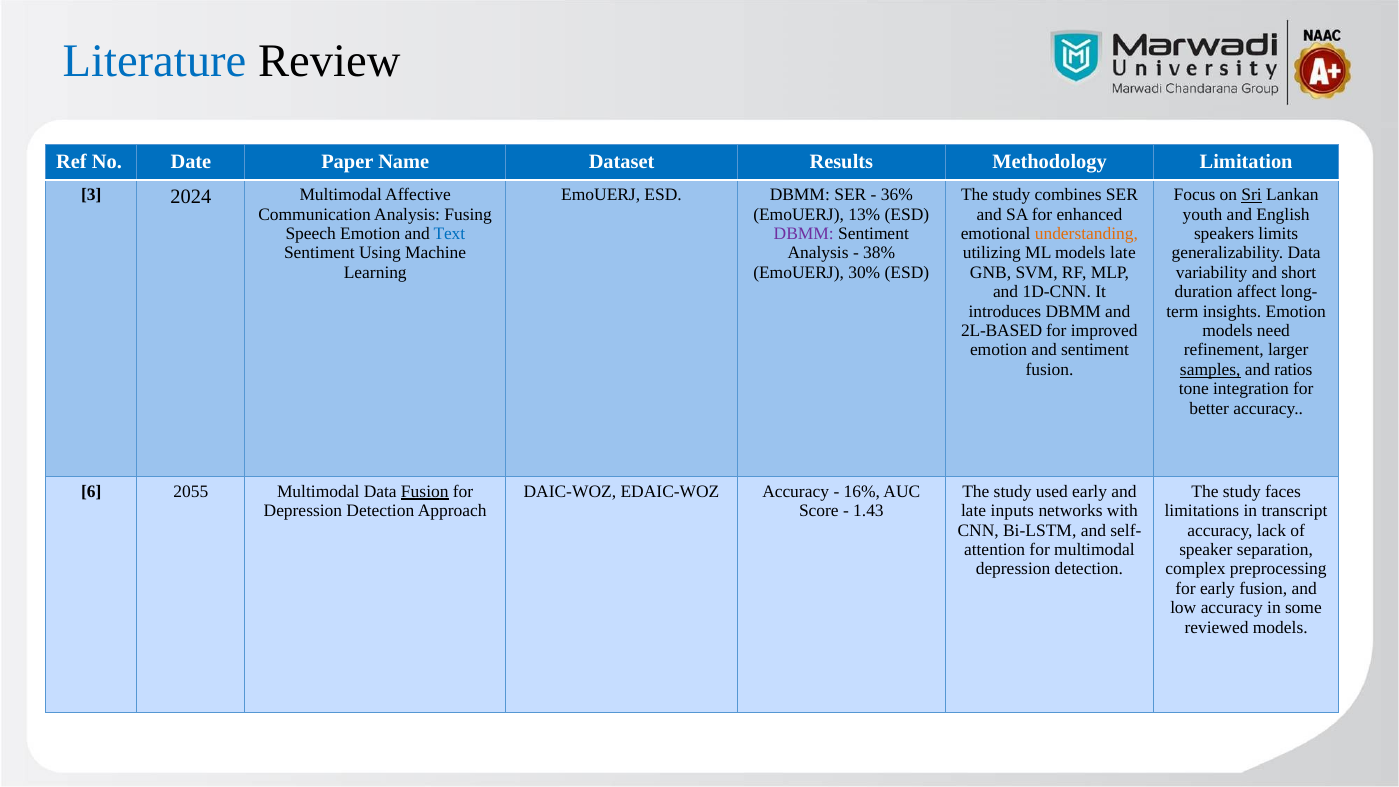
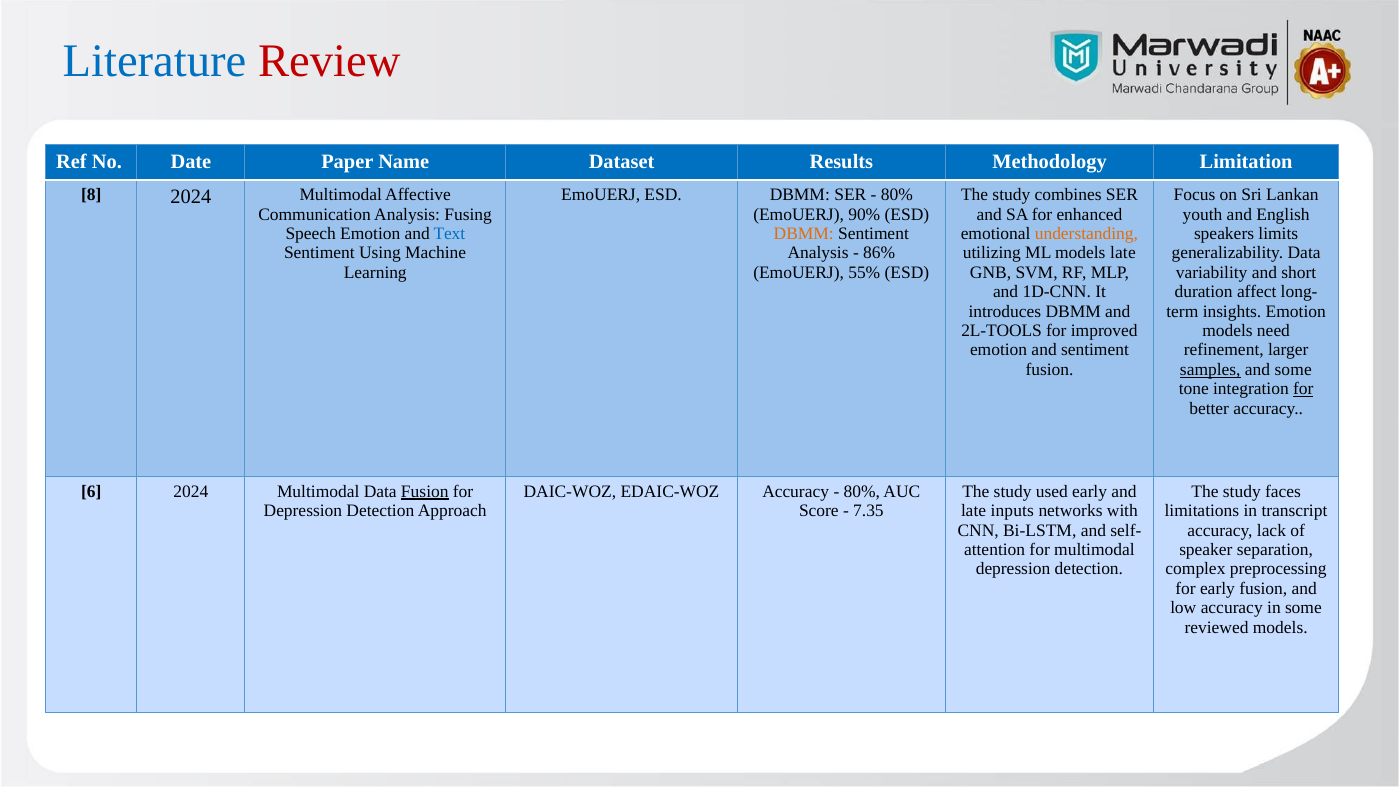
Review colour: black -> red
3: 3 -> 8
36% at (897, 195): 36% -> 80%
Sri underline: present -> none
13%: 13% -> 90%
DBMM at (804, 234) colour: purple -> orange
38%: 38% -> 86%
30%: 30% -> 55%
2L-BASED: 2L-BASED -> 2L-TOOLS
and ratios: ratios -> some
for at (1303, 389) underline: none -> present
6 2055: 2055 -> 2024
16% at (862, 491): 16% -> 80%
1.43: 1.43 -> 7.35
